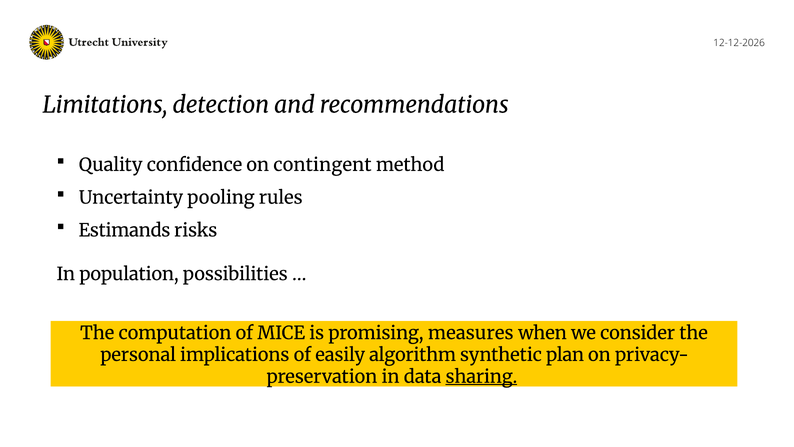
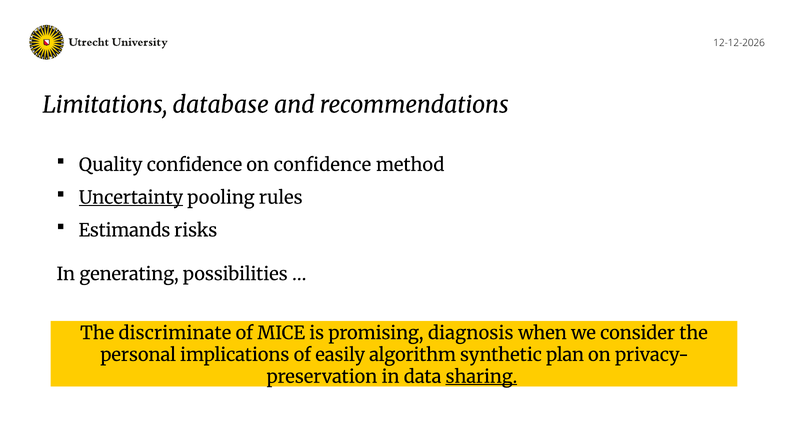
detection: detection -> database
on contingent: contingent -> confidence
Uncertainty underline: none -> present
population: population -> generating
computation: computation -> discriminate
measures: measures -> diagnosis
